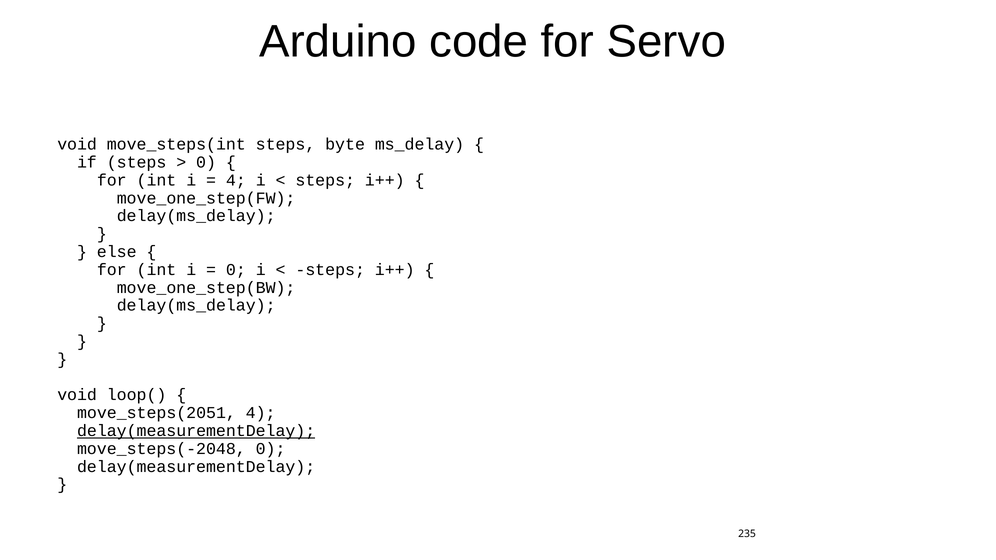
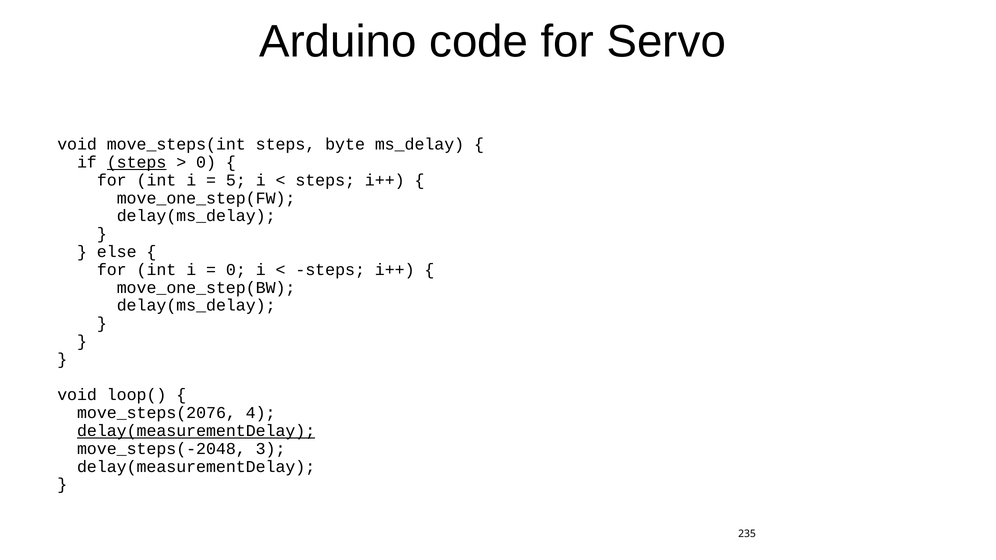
steps at (137, 162) underline: none -> present
4 at (236, 180): 4 -> 5
move_steps(2051: move_steps(2051 -> move_steps(2076
move_steps(-2048 0: 0 -> 3
